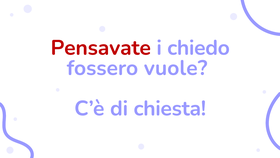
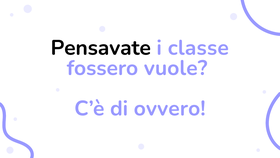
Pensavate colour: red -> black
chiedo: chiedo -> classe
chiesta: chiesta -> ovvero
